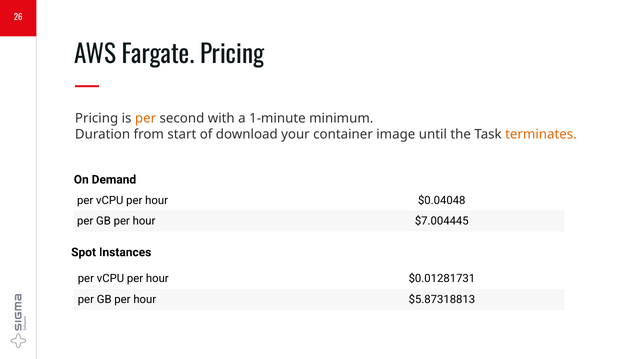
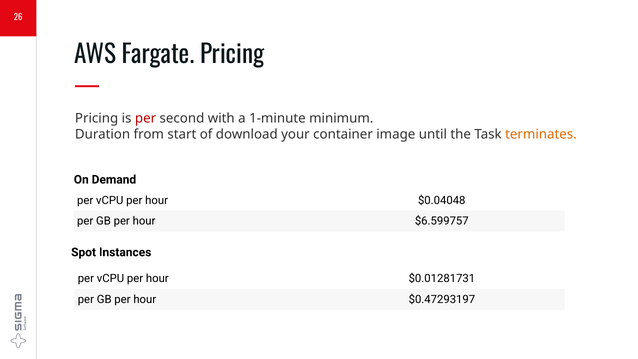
per at (146, 118) colour: orange -> red
$7.004445: $7.004445 -> $6.599757
$5.87318813: $5.87318813 -> $0.47293197
